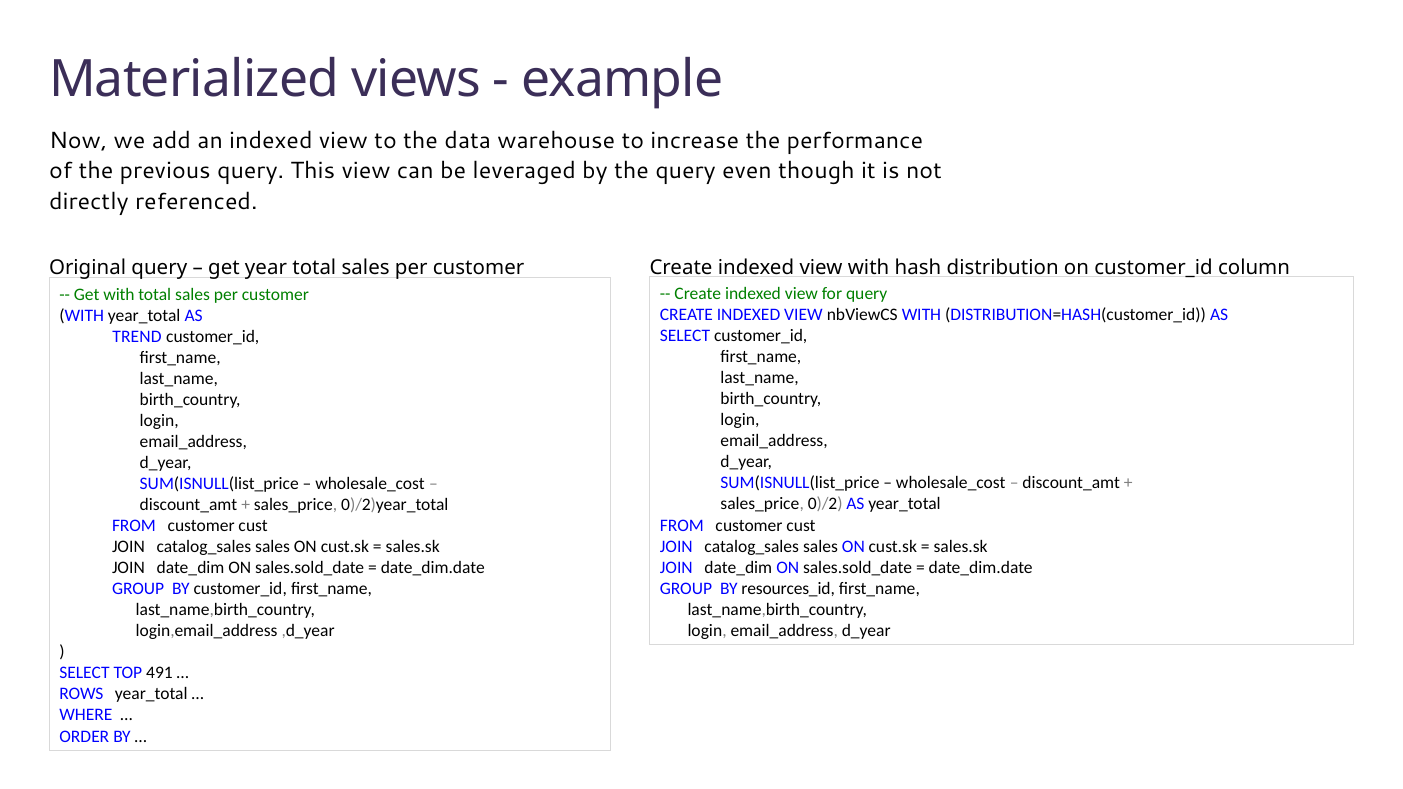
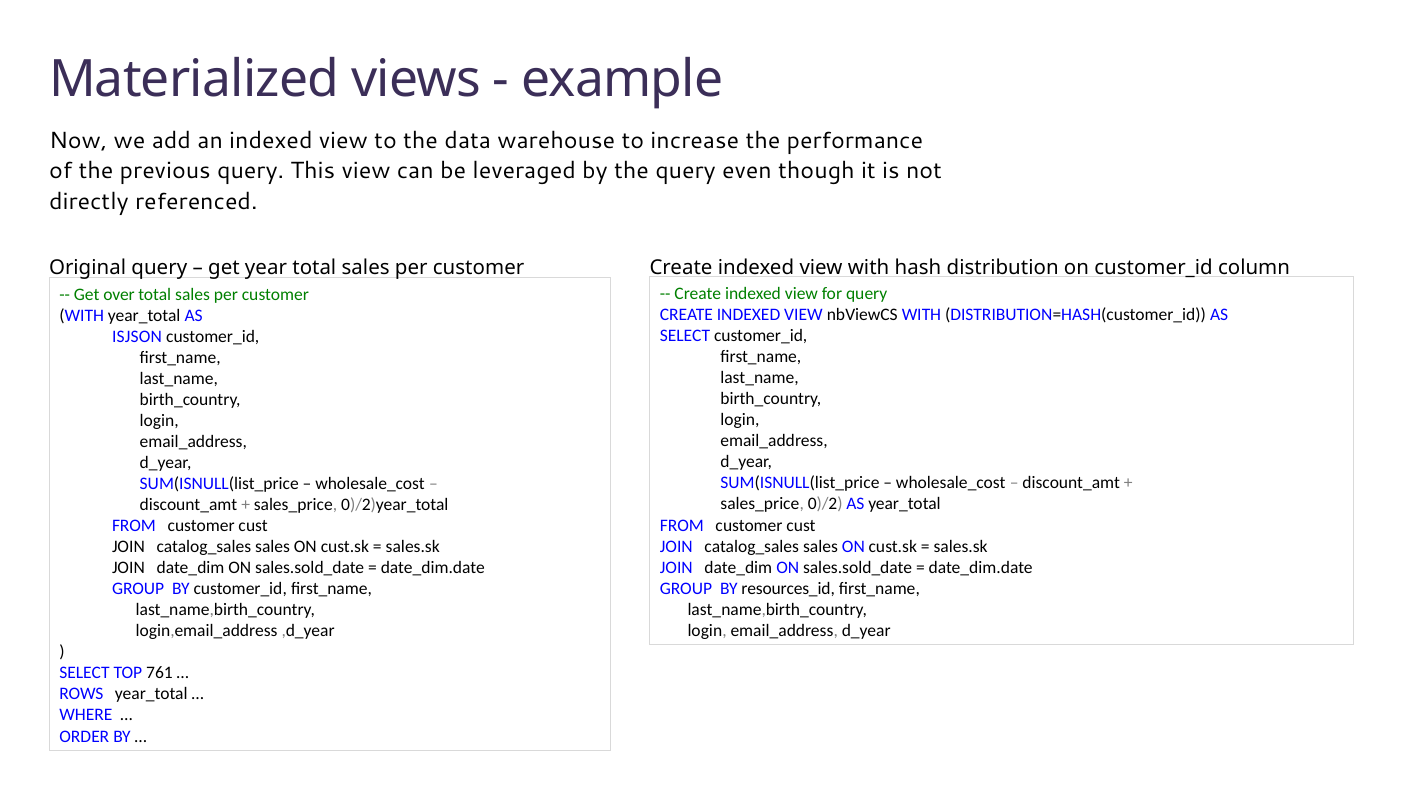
Get with: with -> over
TREND: TREND -> ISJSON
491: 491 -> 761
